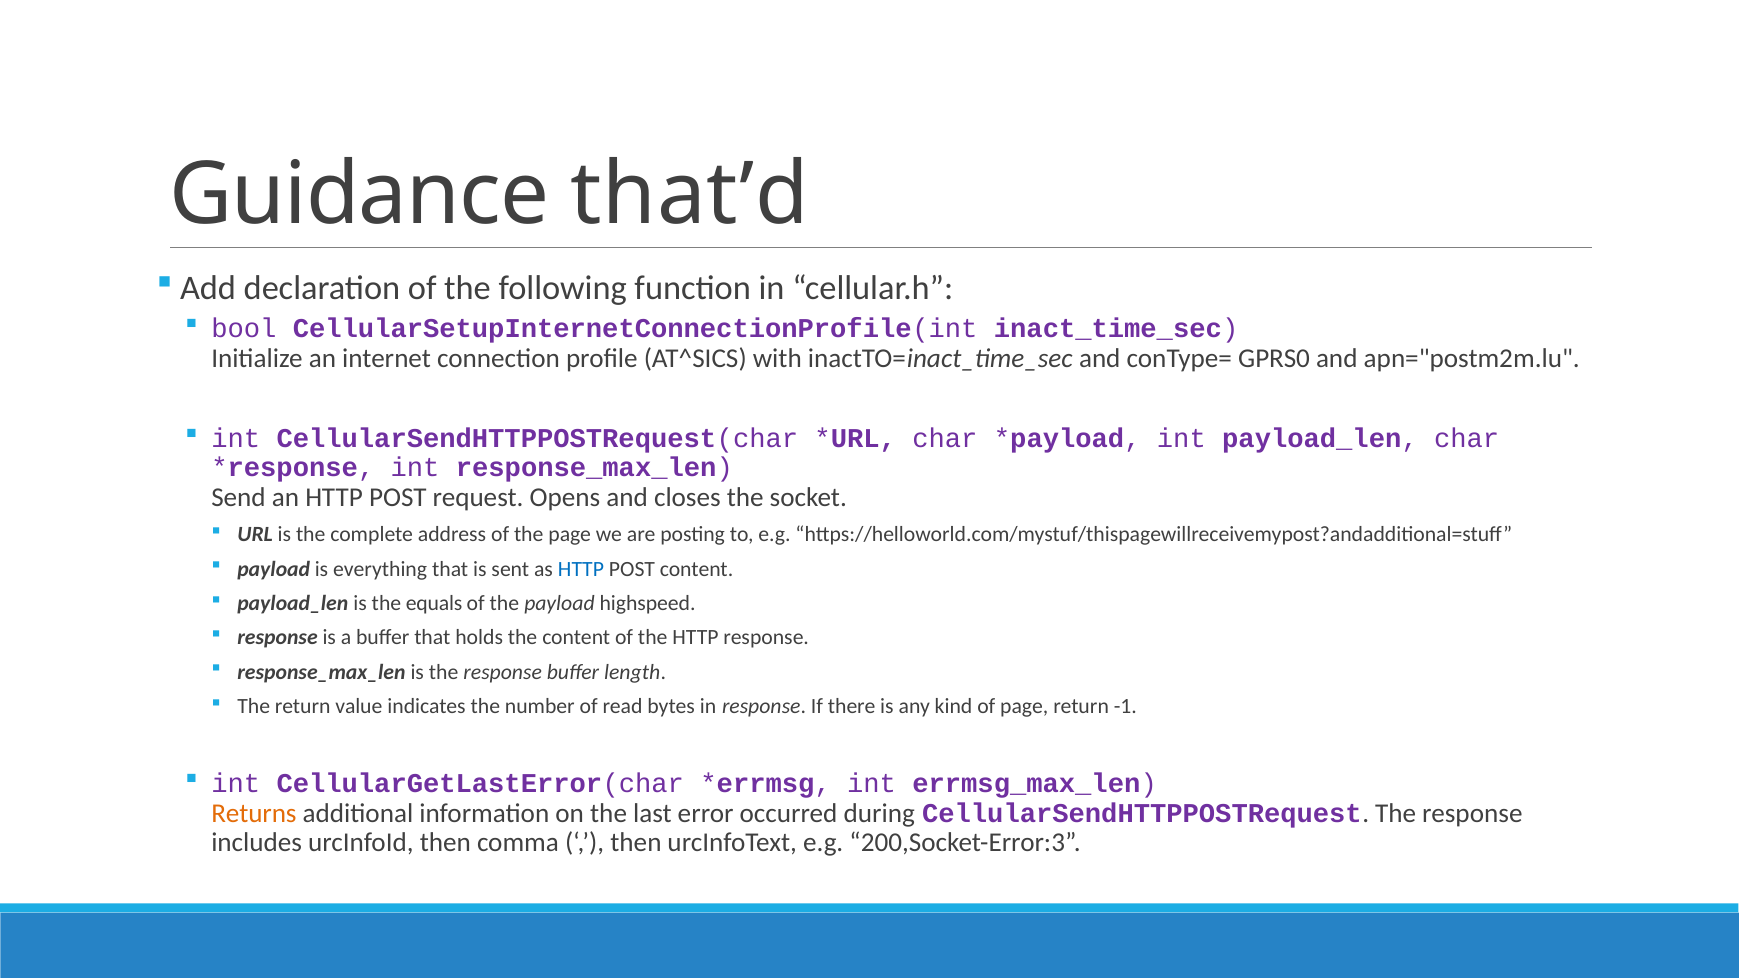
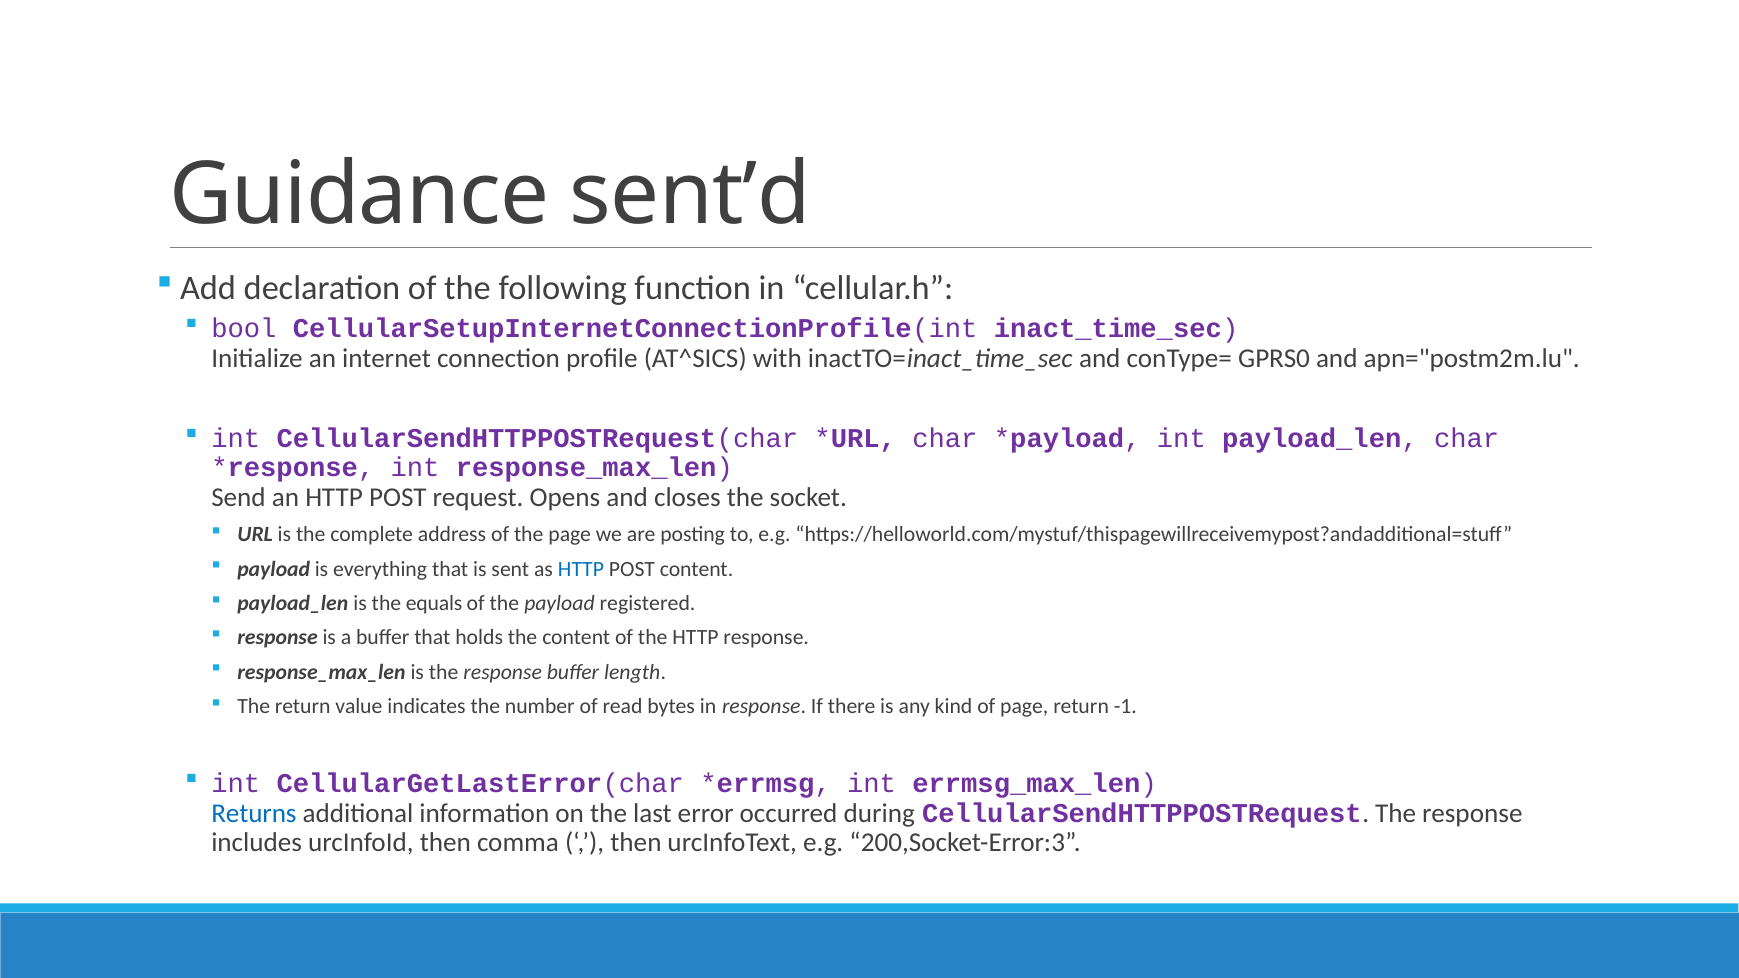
that’d: that’d -> sent’d
highspeed: highspeed -> registered
Returns colour: orange -> blue
